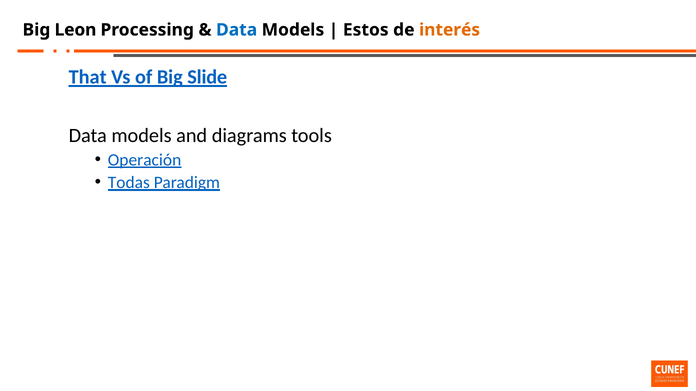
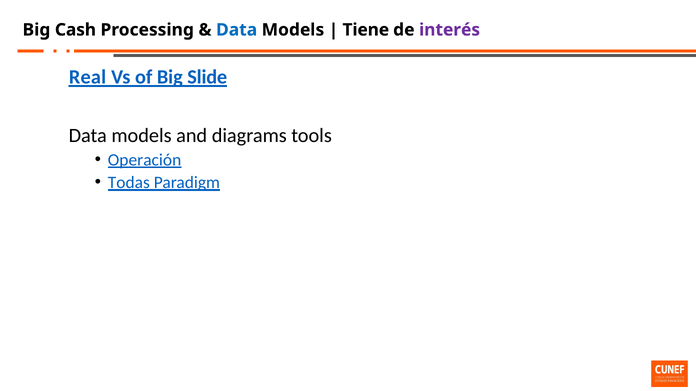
Leon: Leon -> Cash
Estos: Estos -> Tiene
interés colour: orange -> purple
That: That -> Real
